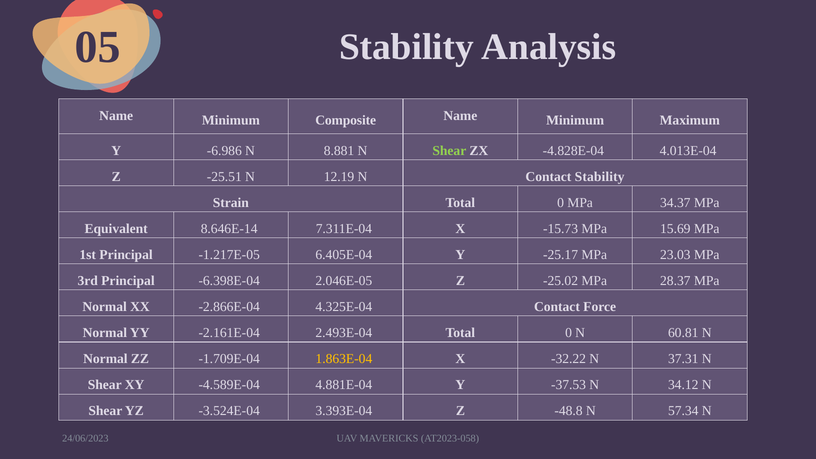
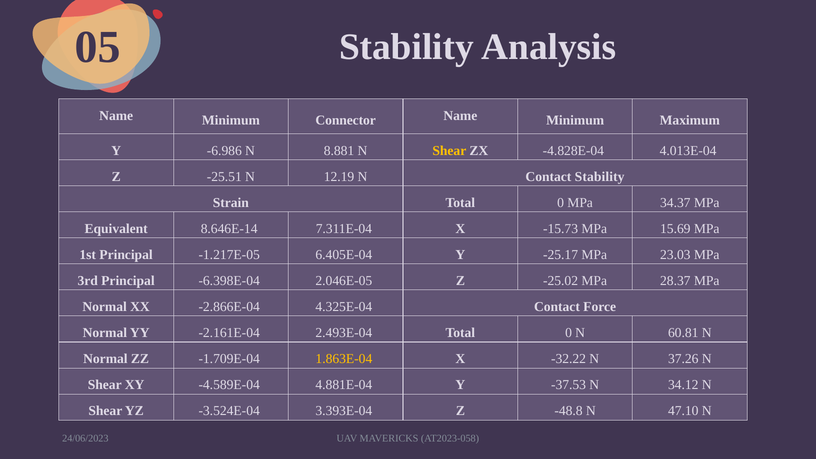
Composite: Composite -> Connector
Shear at (449, 151) colour: light green -> yellow
37.31: 37.31 -> 37.26
57.34: 57.34 -> 47.10
